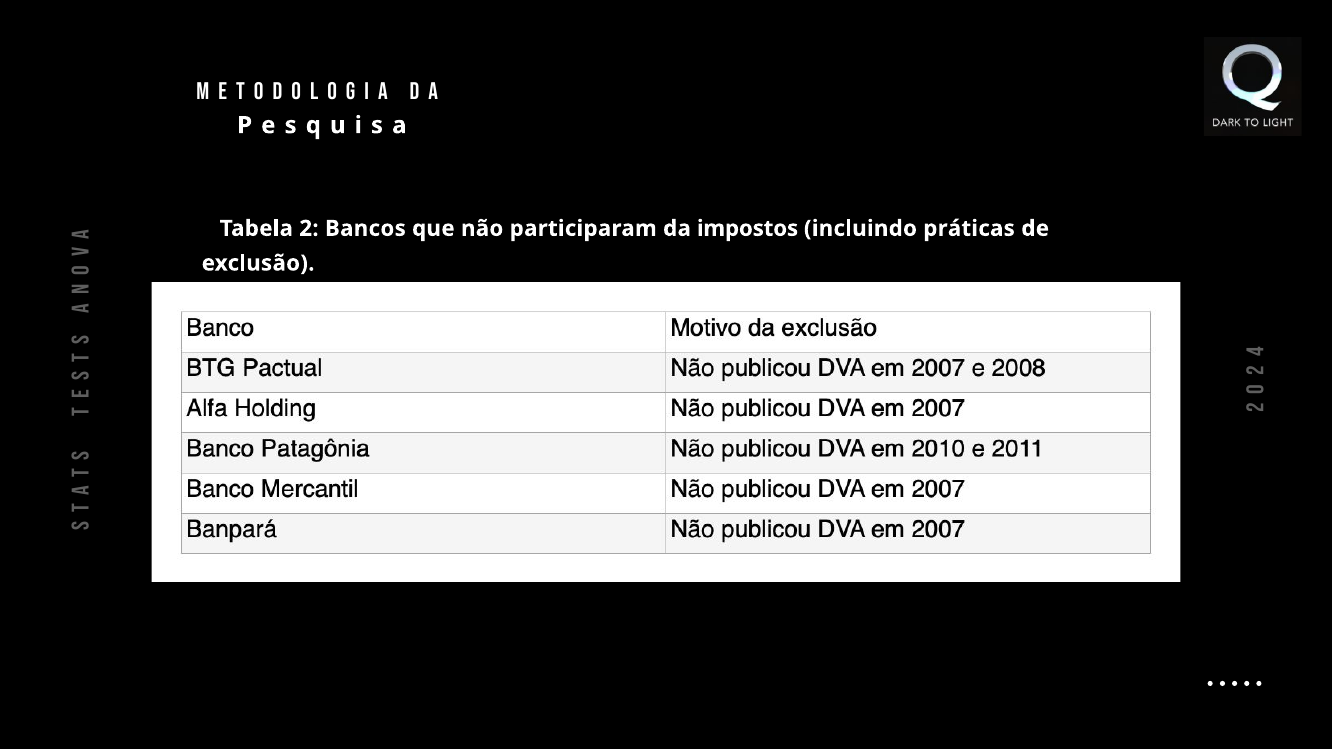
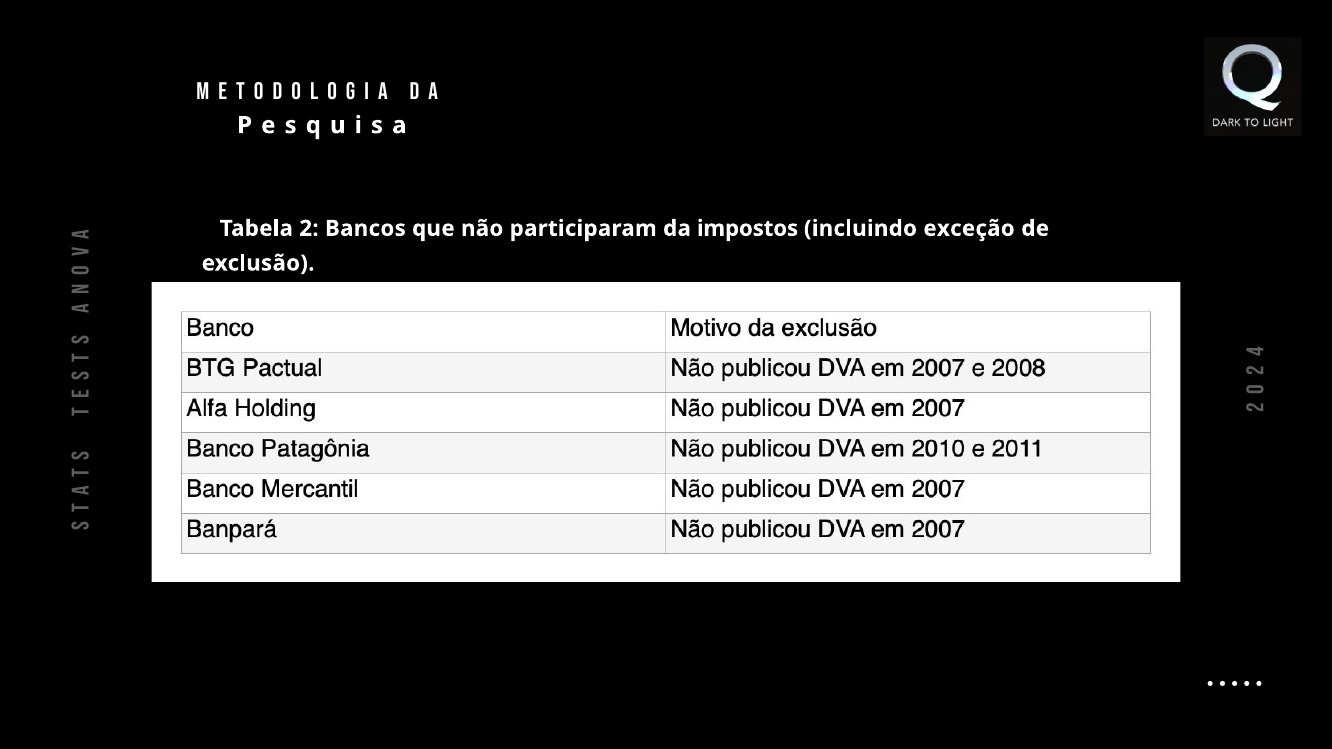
práticas: práticas -> exceção
